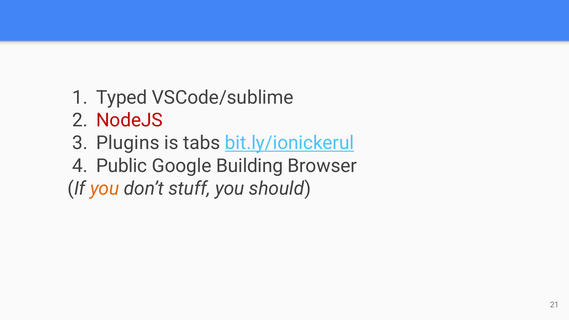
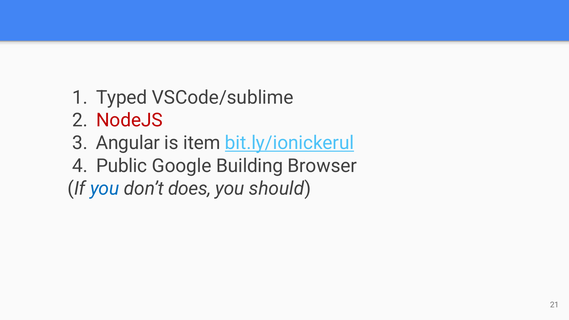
Plugins: Plugins -> Angular
tabs: tabs -> item
you at (105, 189) colour: orange -> blue
stuff: stuff -> does
